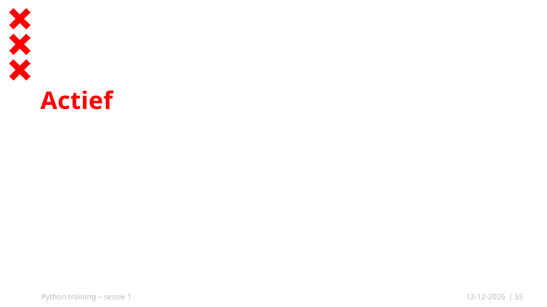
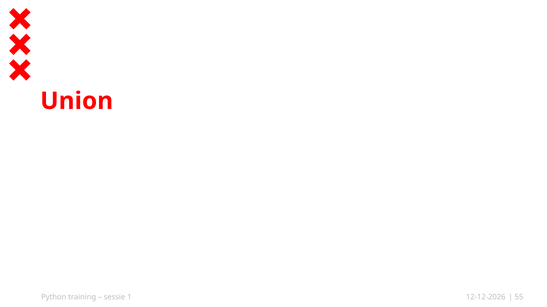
Actief: Actief -> Union
